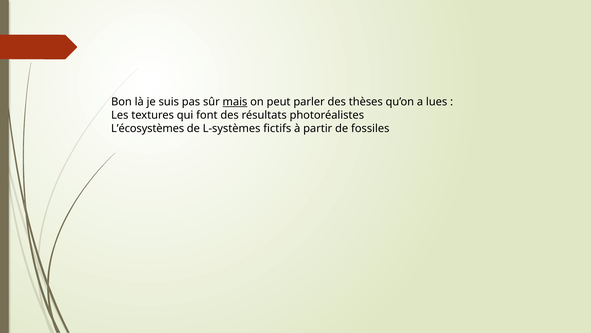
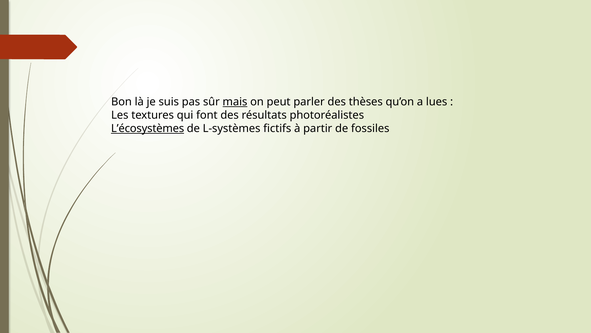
L’écosystèmes underline: none -> present
